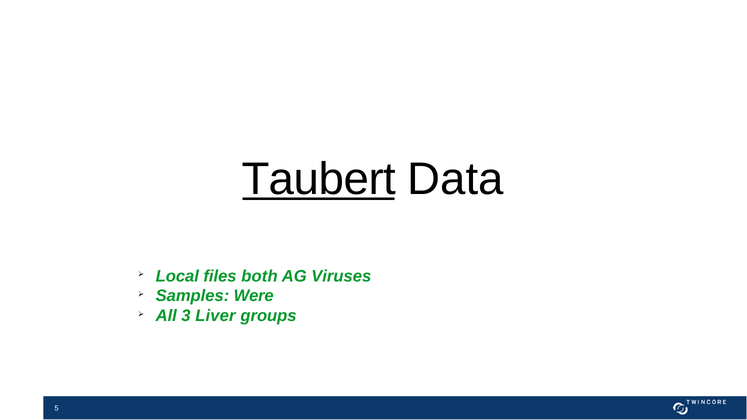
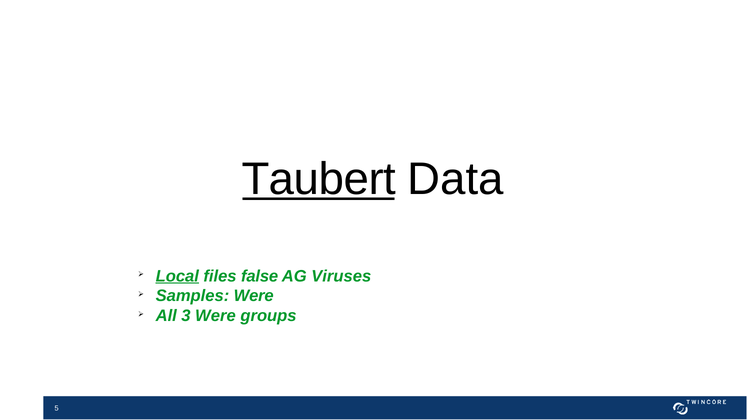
Local underline: none -> present
both: both -> false
3 Liver: Liver -> Were
